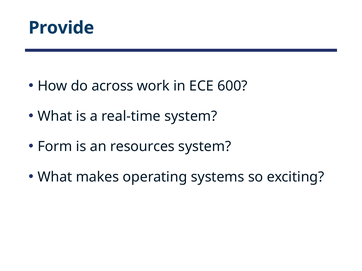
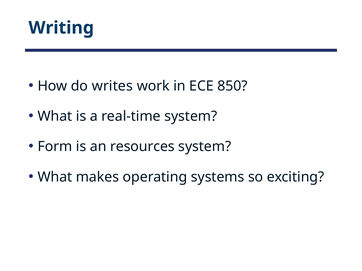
Provide: Provide -> Writing
across: across -> writes
600: 600 -> 850
